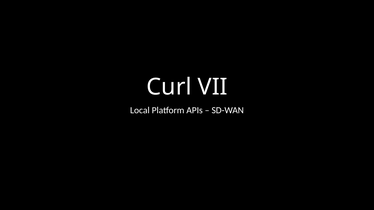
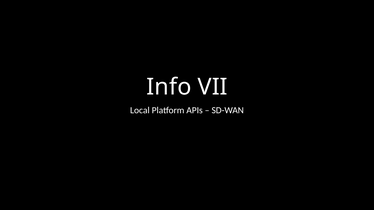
Curl: Curl -> Info
